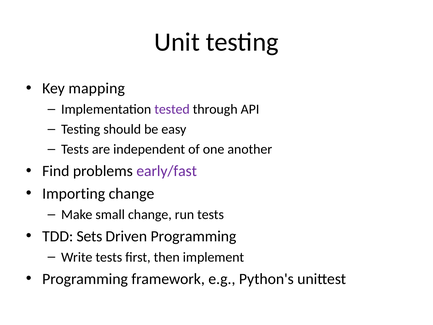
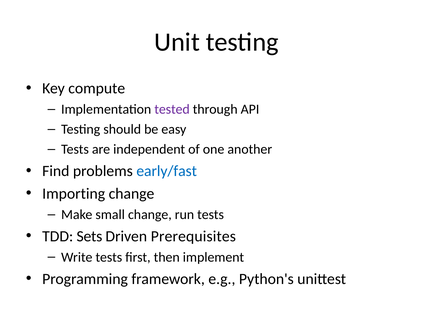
mapping: mapping -> compute
early/fast colour: purple -> blue
Driven Programming: Programming -> Prerequisites
